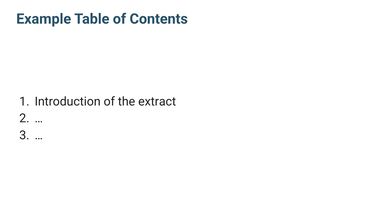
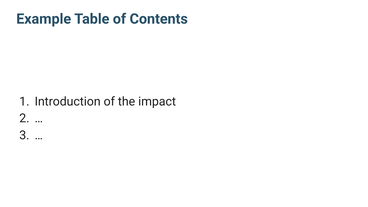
extract: extract -> impact
